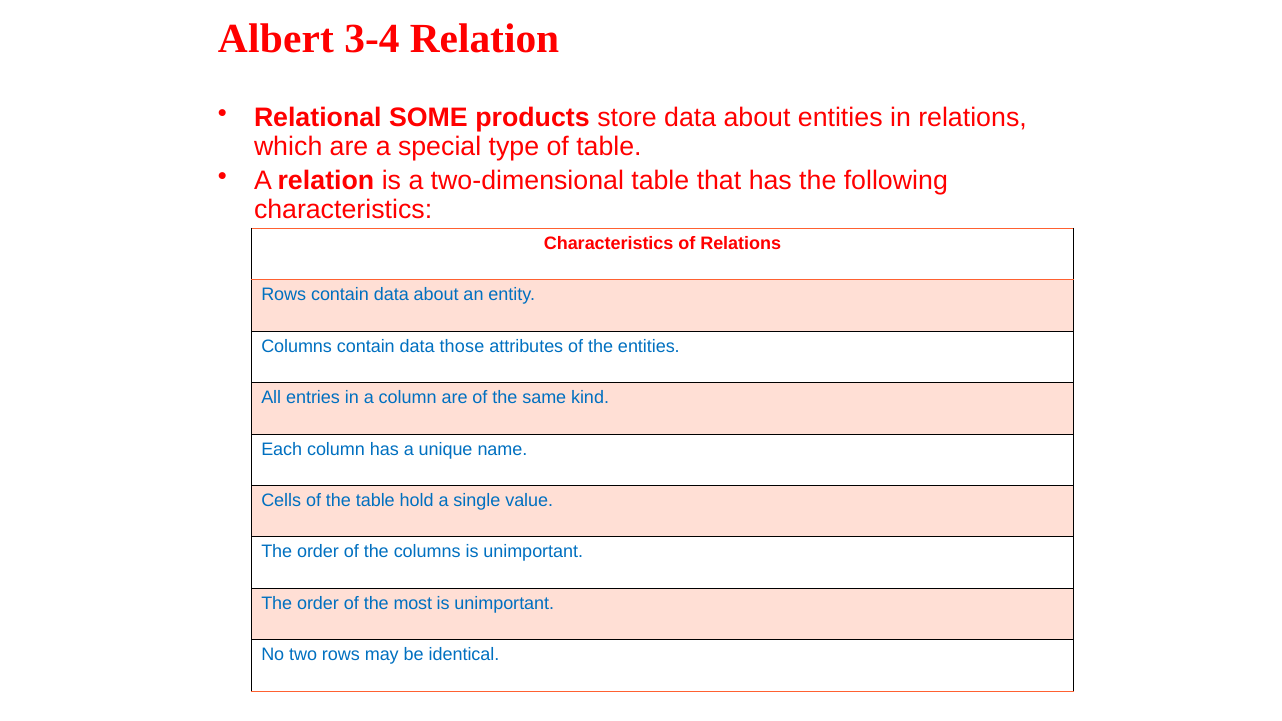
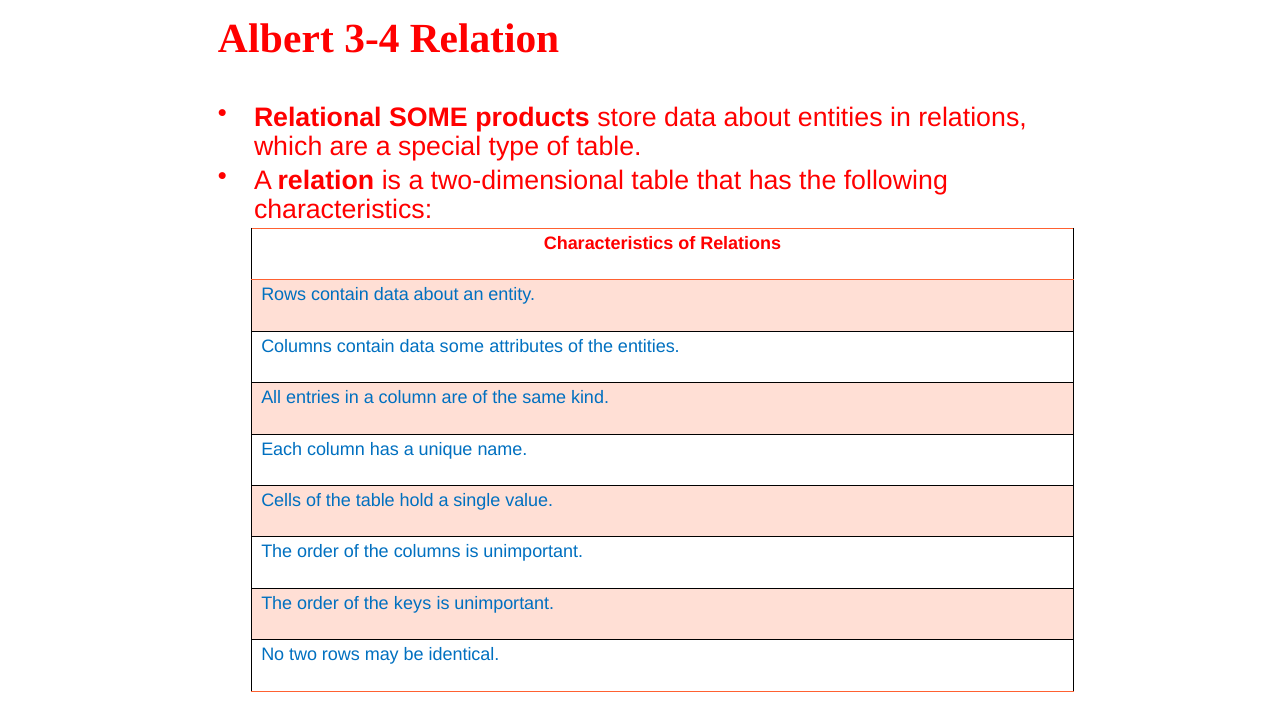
data those: those -> some
most: most -> keys
